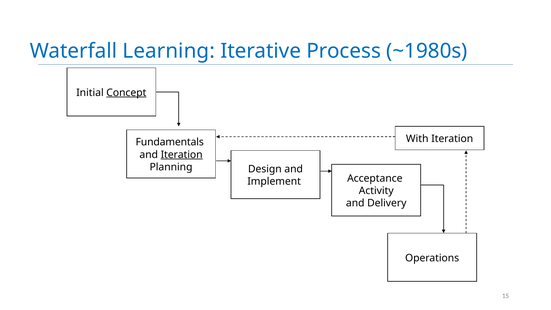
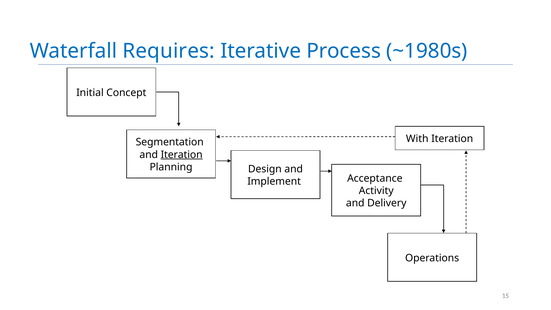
Learning: Learning -> Requires
Concept underline: present -> none
Fundamentals: Fundamentals -> Segmentation
